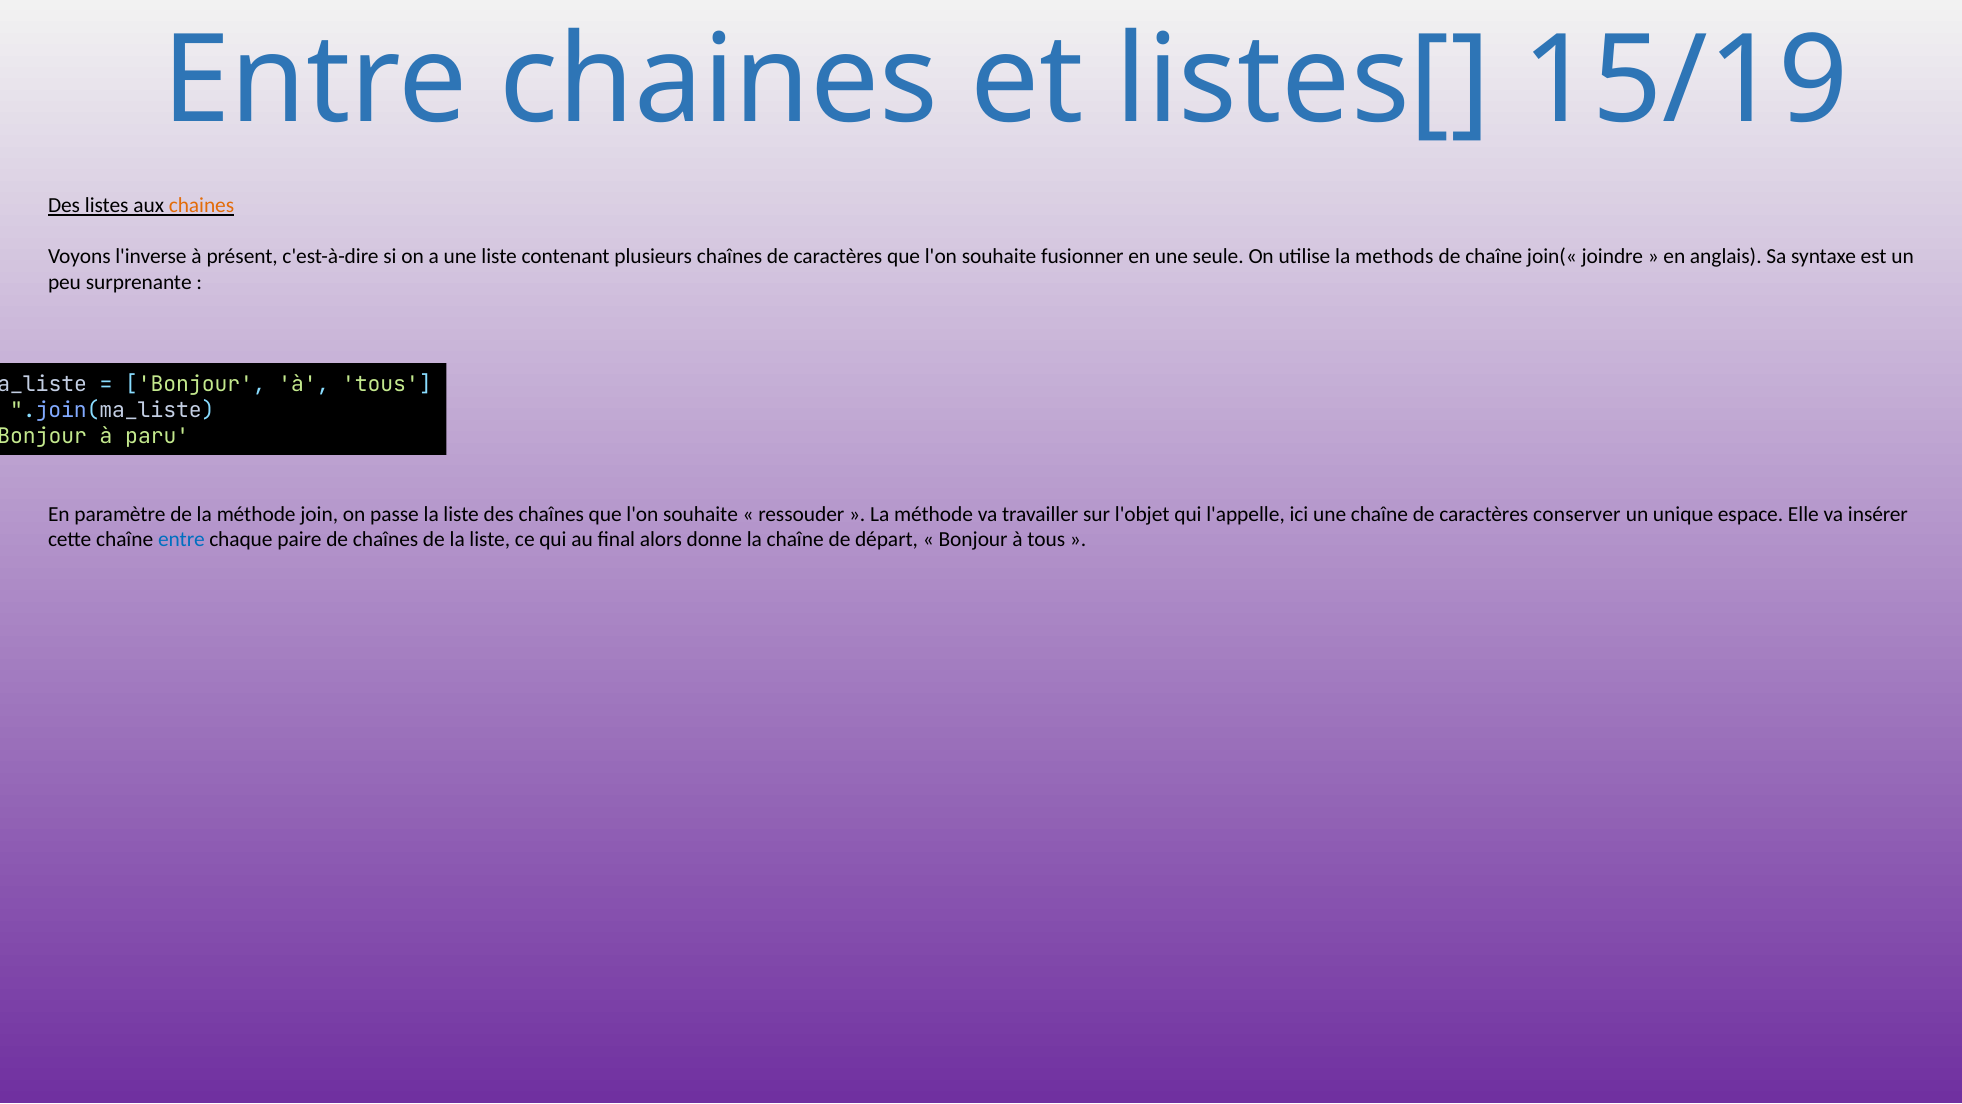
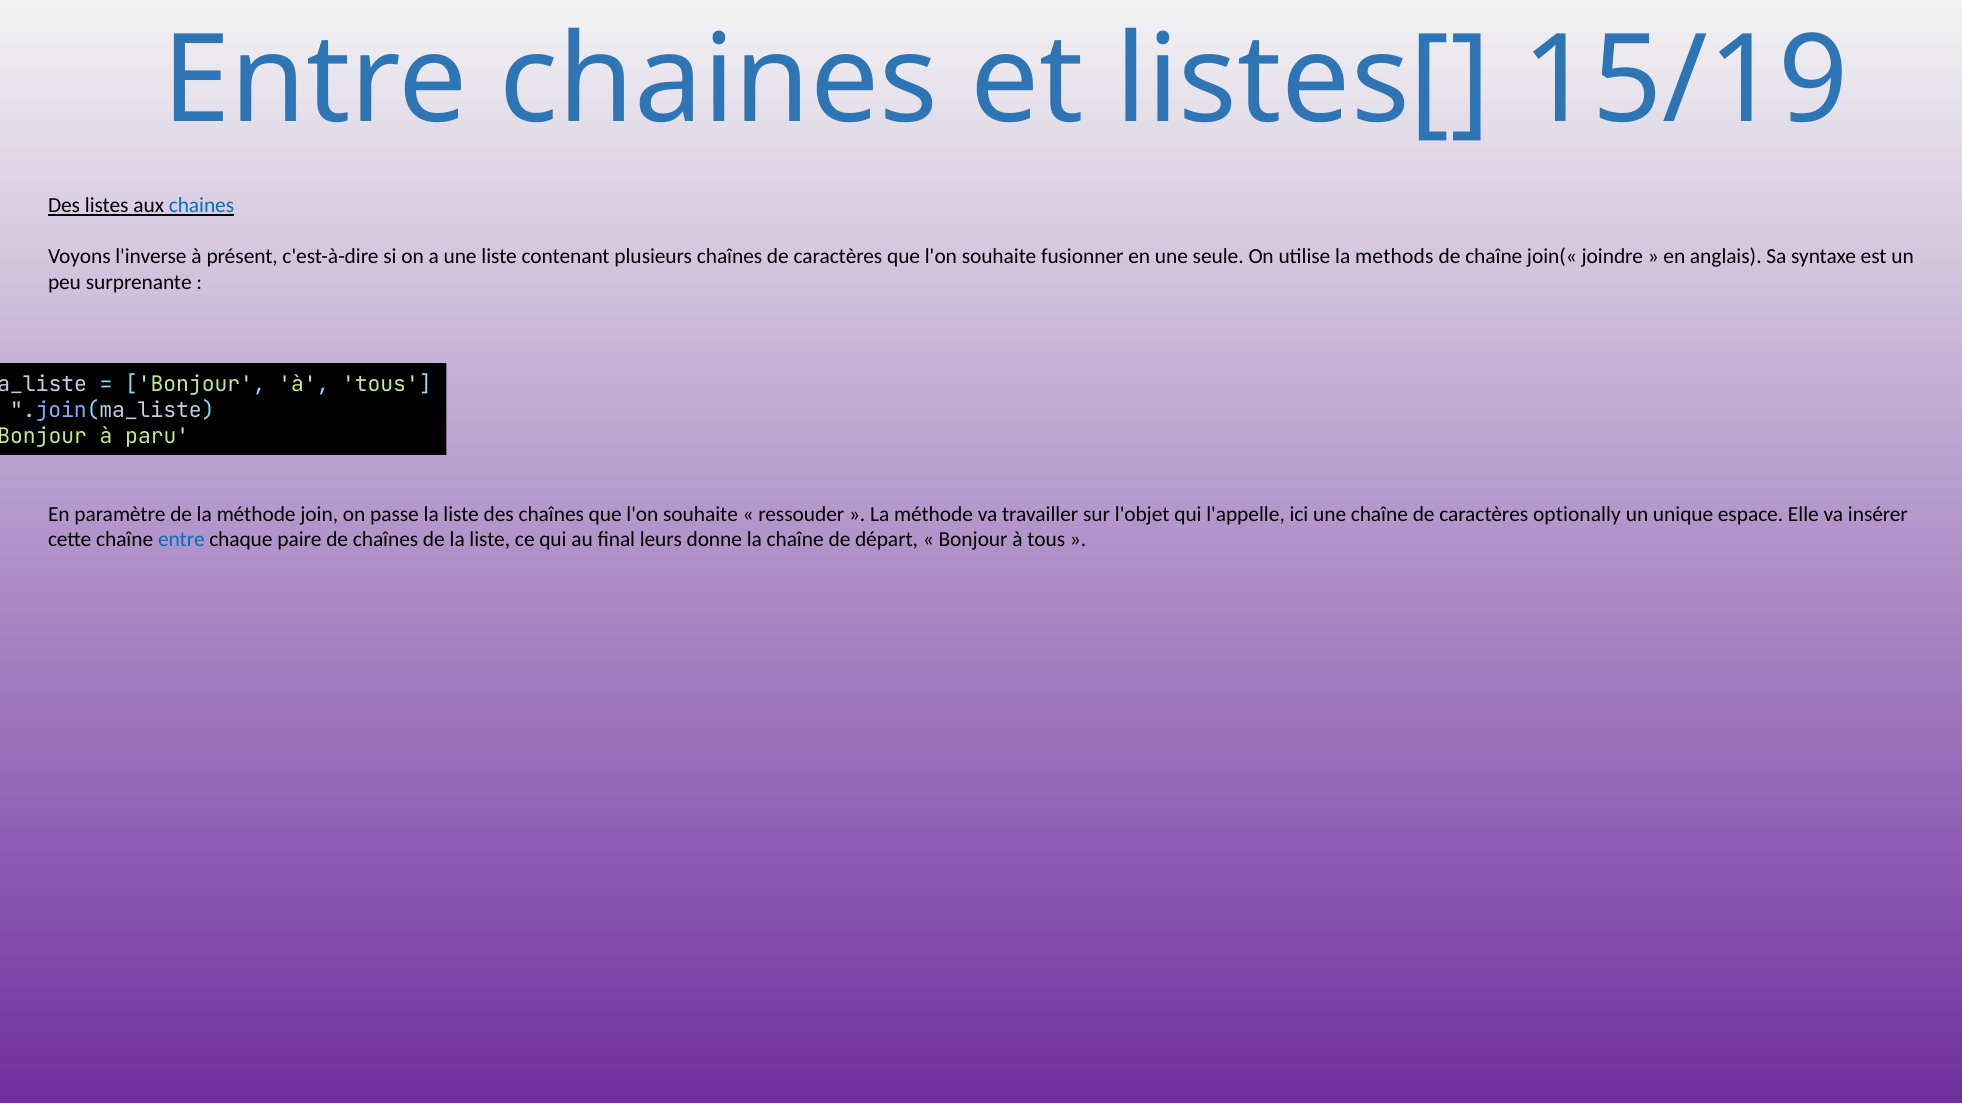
chaines at (202, 205) colour: orange -> blue
conserver: conserver -> optionally
alors: alors -> leurs
